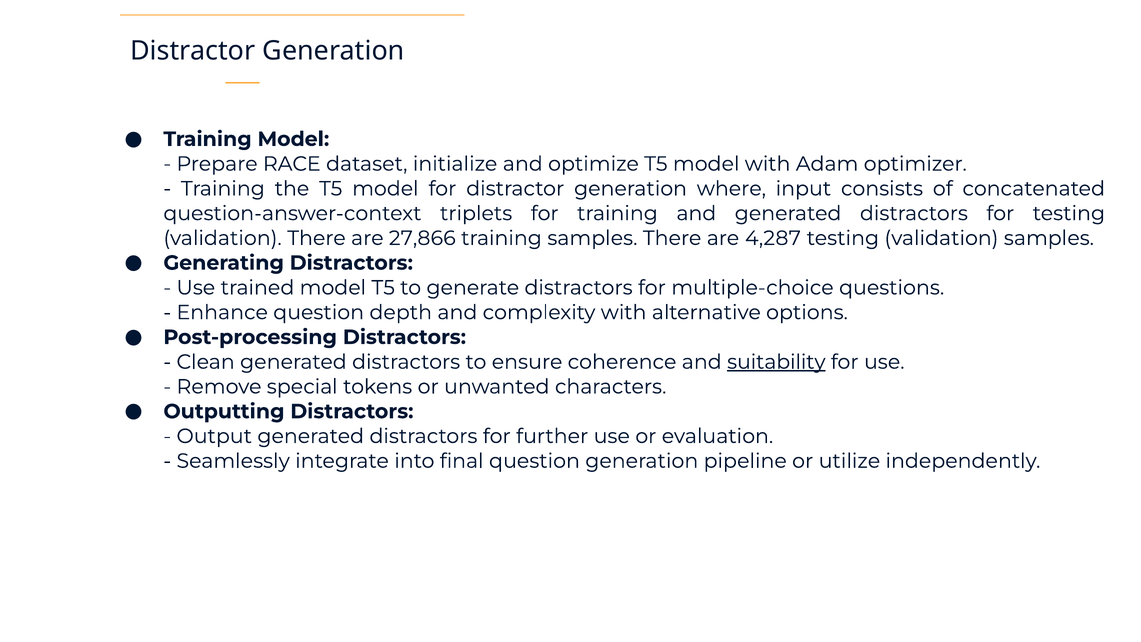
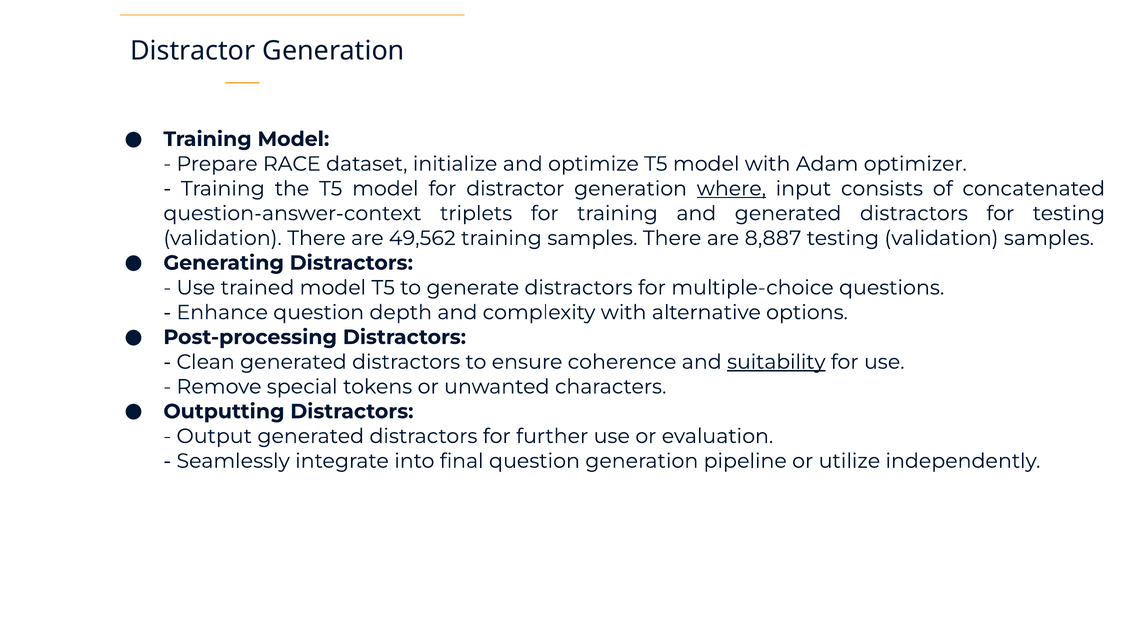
where underline: none -> present
27,866: 27,866 -> 49,562
4,287: 4,287 -> 8,887
